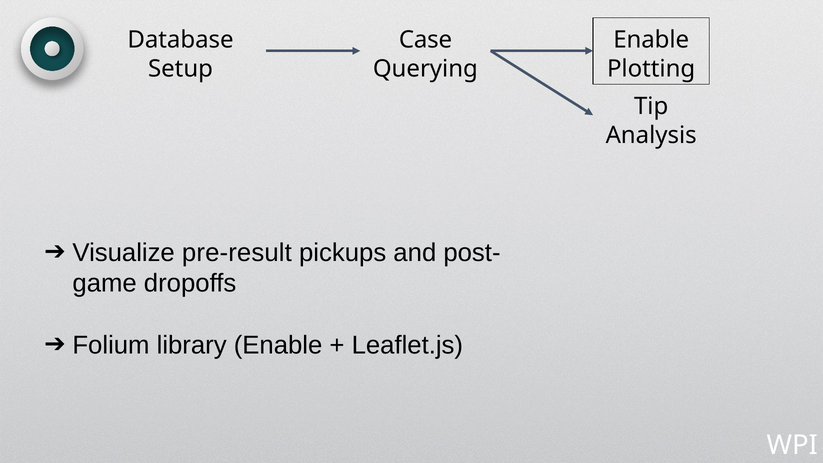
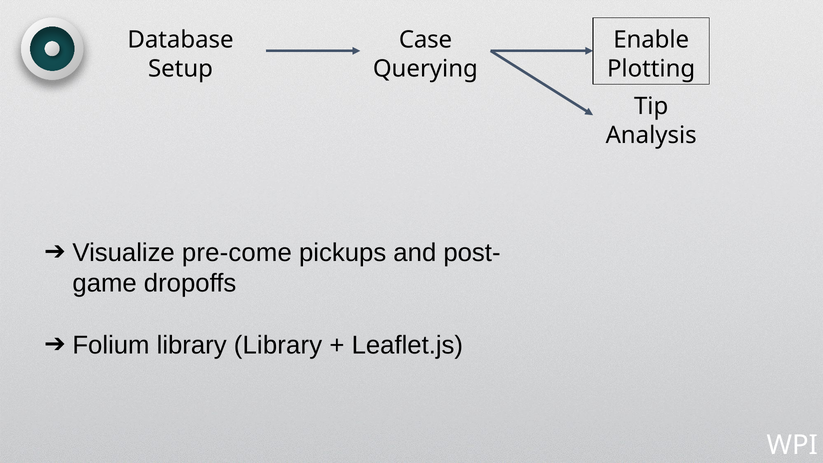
pre-result: pre-result -> pre-come
library Enable: Enable -> Library
